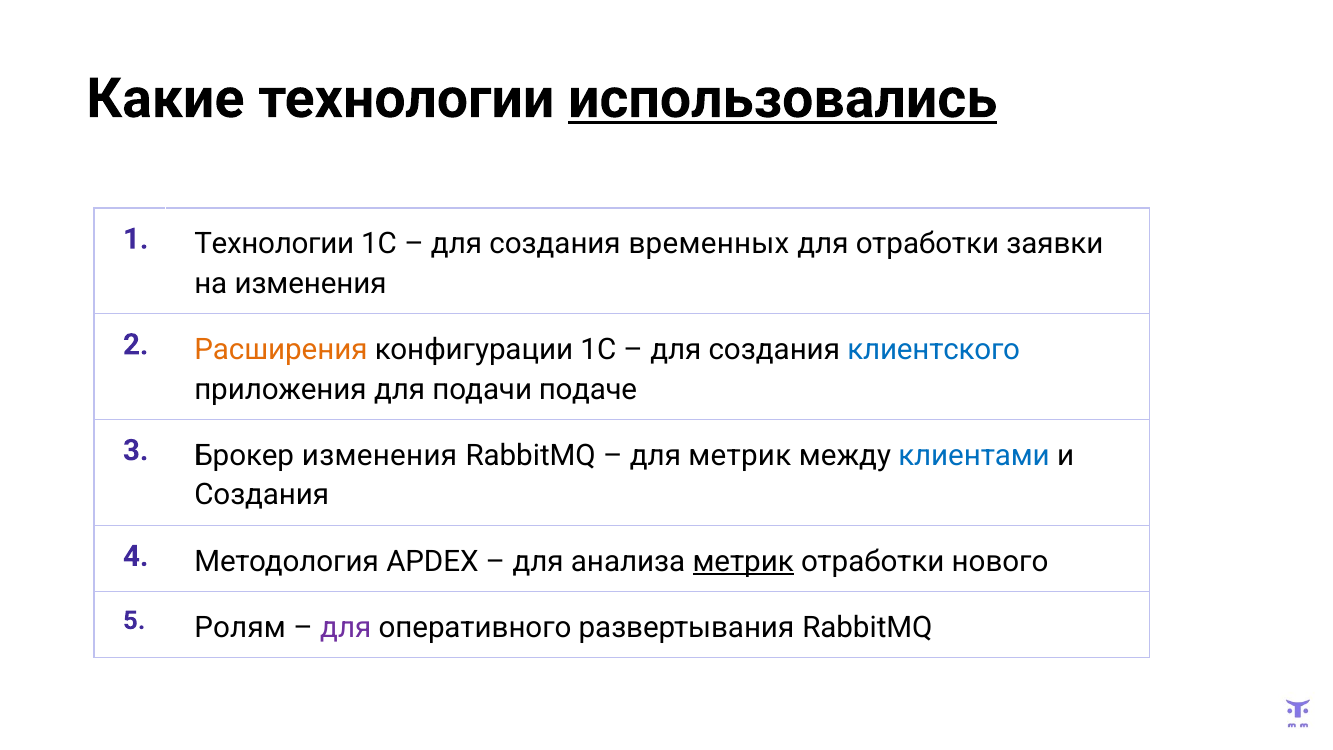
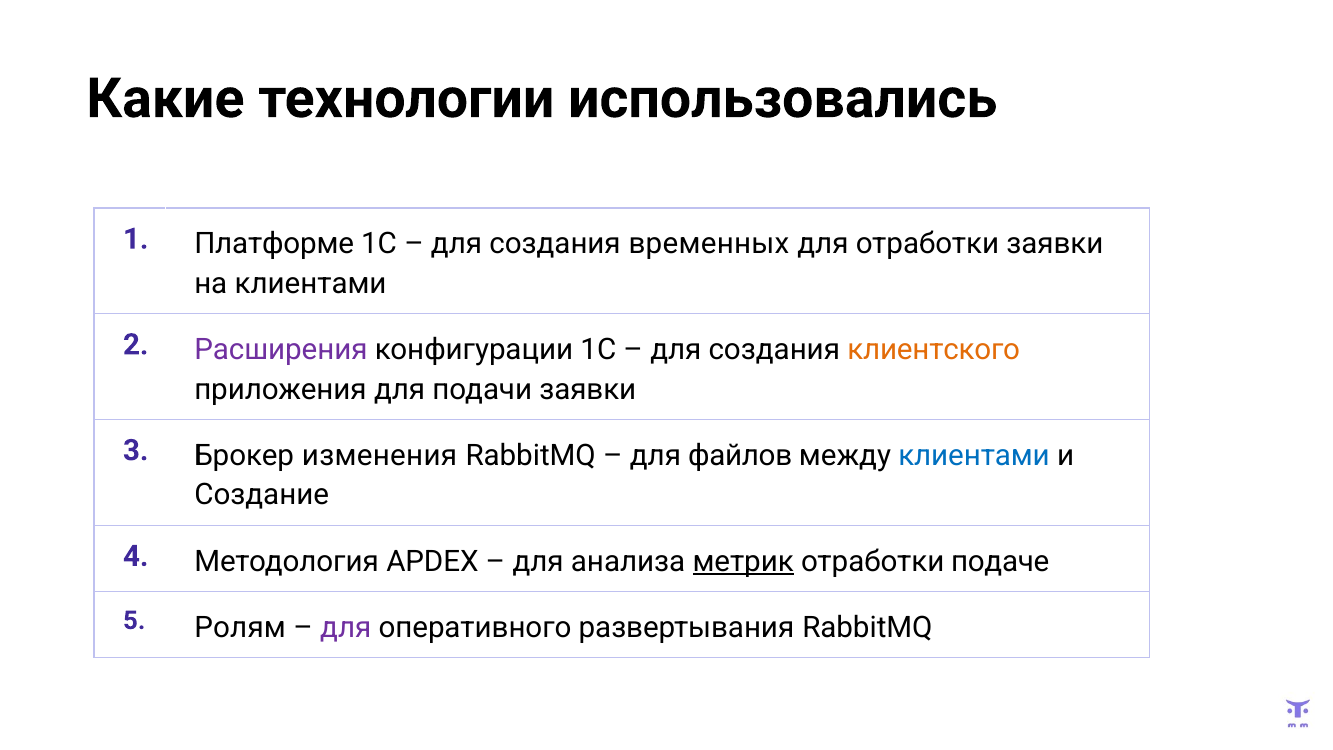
использовались underline: present -> none
1 Технологии: Технологии -> Платформе
на изменения: изменения -> клиентами
Расширения colour: orange -> purple
клиентского colour: blue -> orange
подачи подаче: подаче -> заявки
для метрик: метрик -> файлов
Создания at (262, 495): Создания -> Создание
нового: нового -> подаче
